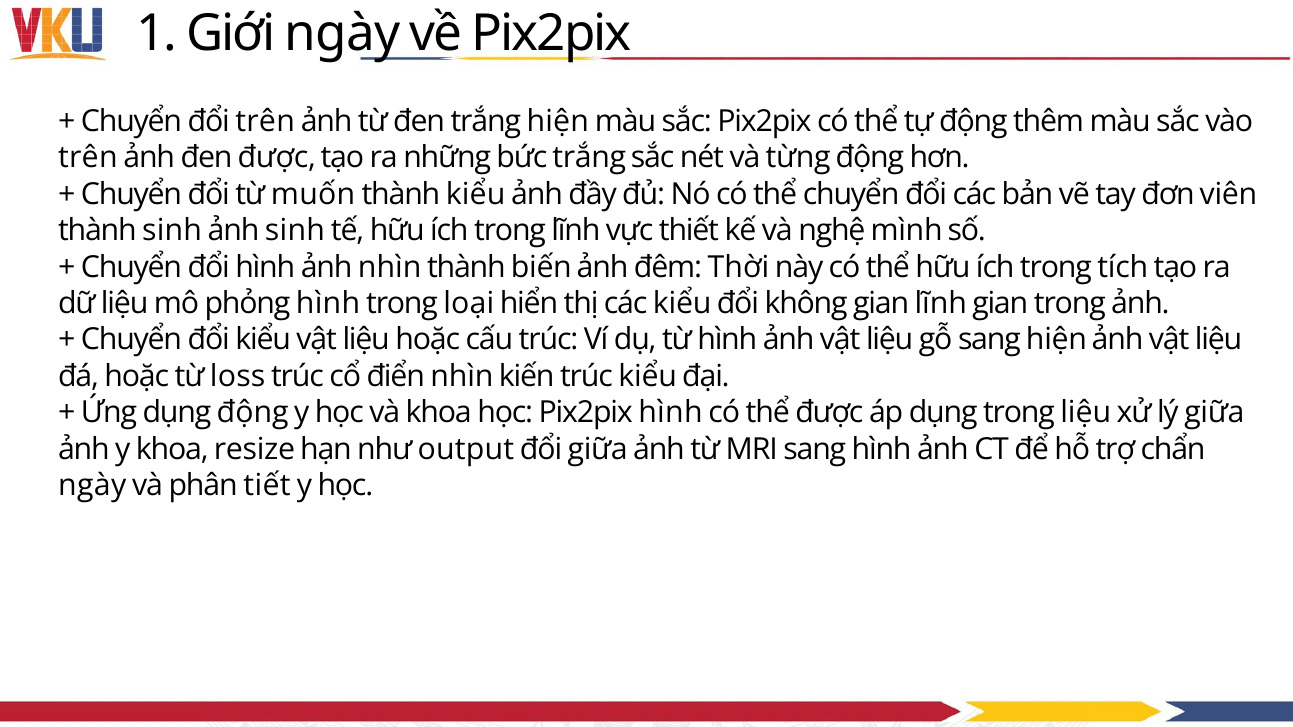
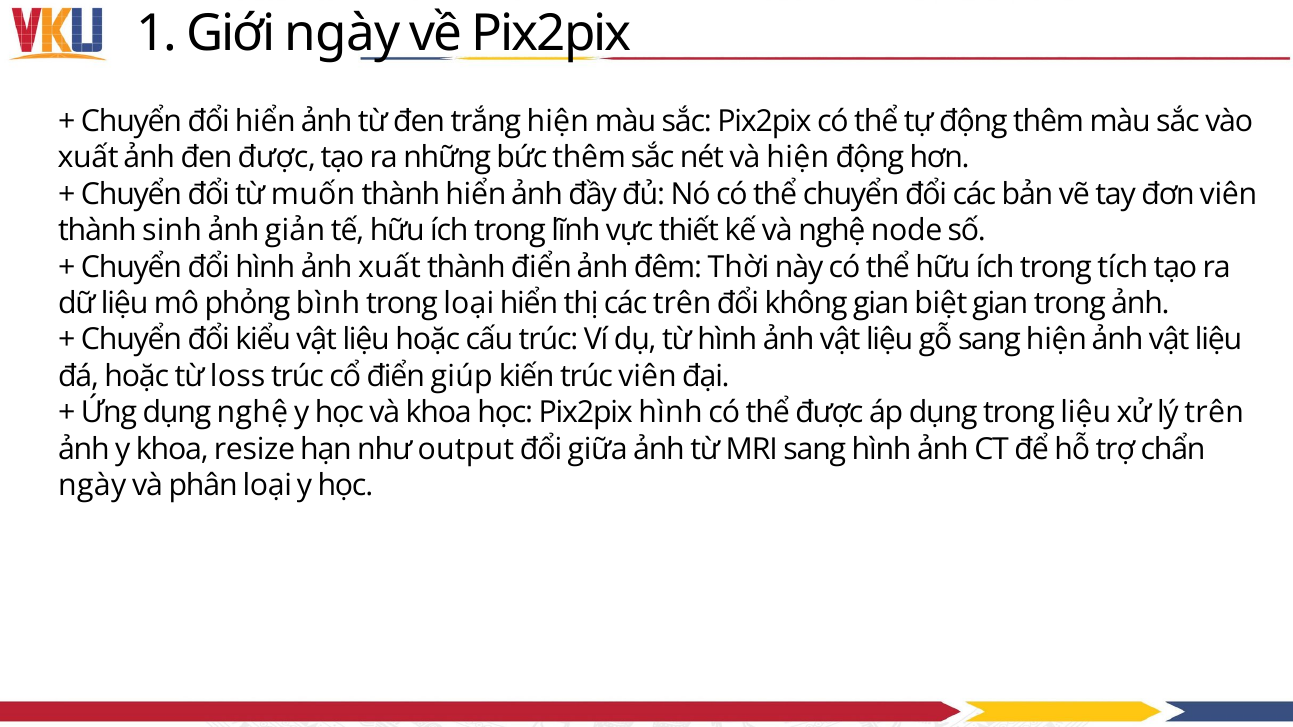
đổi trên: trên -> hiển
trên at (88, 158): trên -> xuất
bức trắng: trắng -> thêm
và từng: từng -> hiện
thành kiểu: kiểu -> hiển
ảnh sinh: sinh -> giản
mình: mình -> node
ảnh nhìn: nhìn -> xuất
thành biến: biến -> điển
phỏng hình: hình -> bình
các kiểu: kiểu -> trên
gian lĩnh: lĩnh -> biệt
điển nhìn: nhìn -> giúp
trúc kiểu: kiểu -> viên
dụng động: động -> nghệ
lý giữa: giữa -> trên
phân tiết: tiết -> loại
